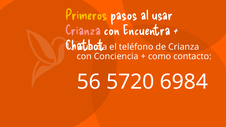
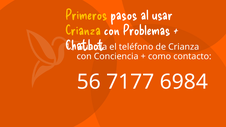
Crianza at (83, 30) colour: pink -> yellow
Encuentra: Encuentra -> Problemas
5720: 5720 -> 7177
